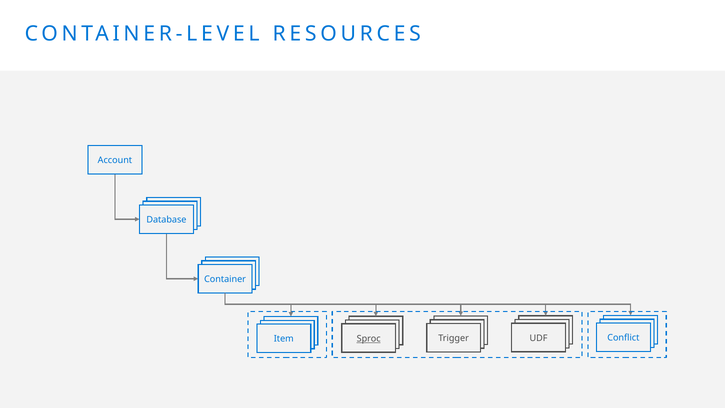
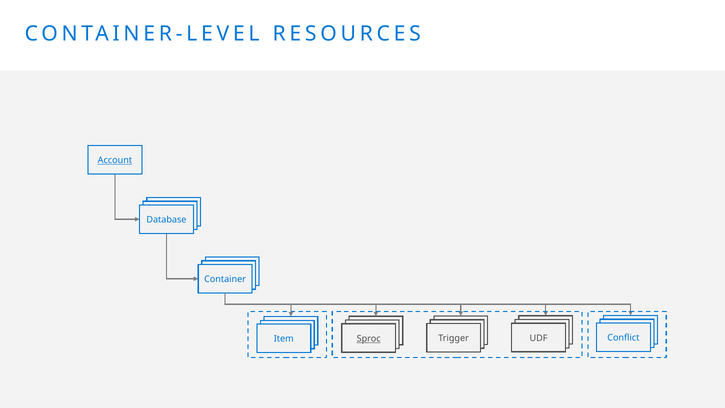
Account underline: none -> present
